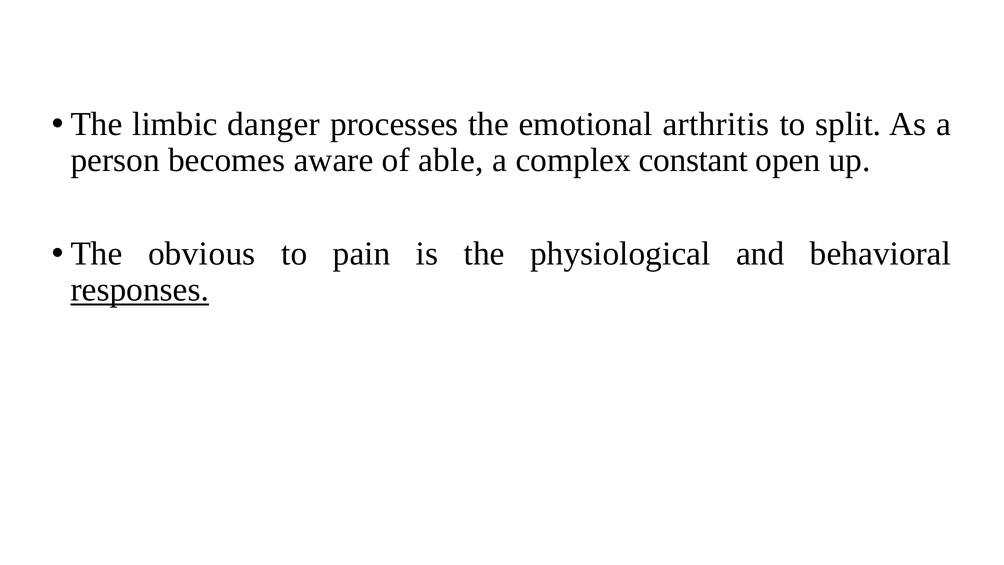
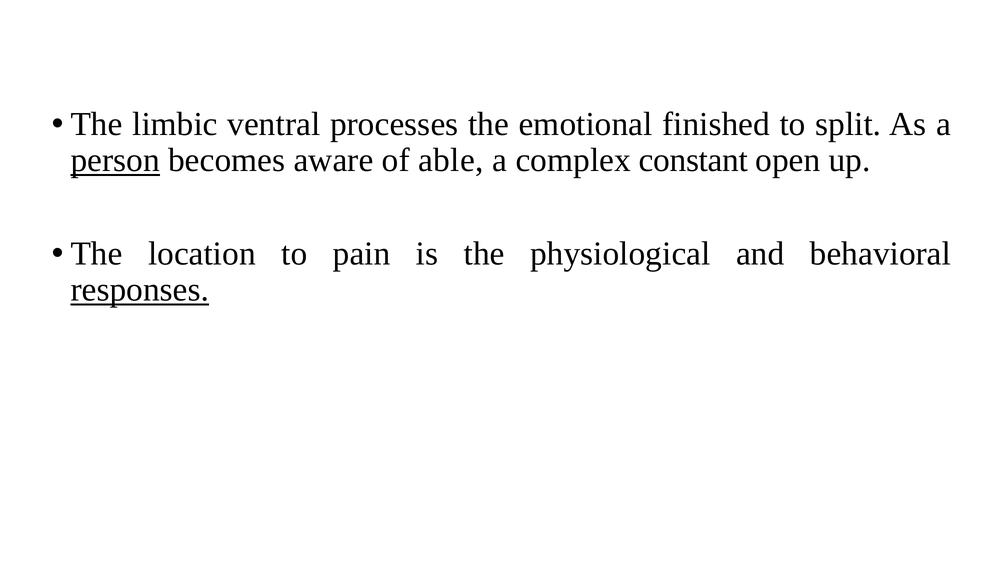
danger: danger -> ventral
arthritis: arthritis -> finished
person underline: none -> present
obvious: obvious -> location
